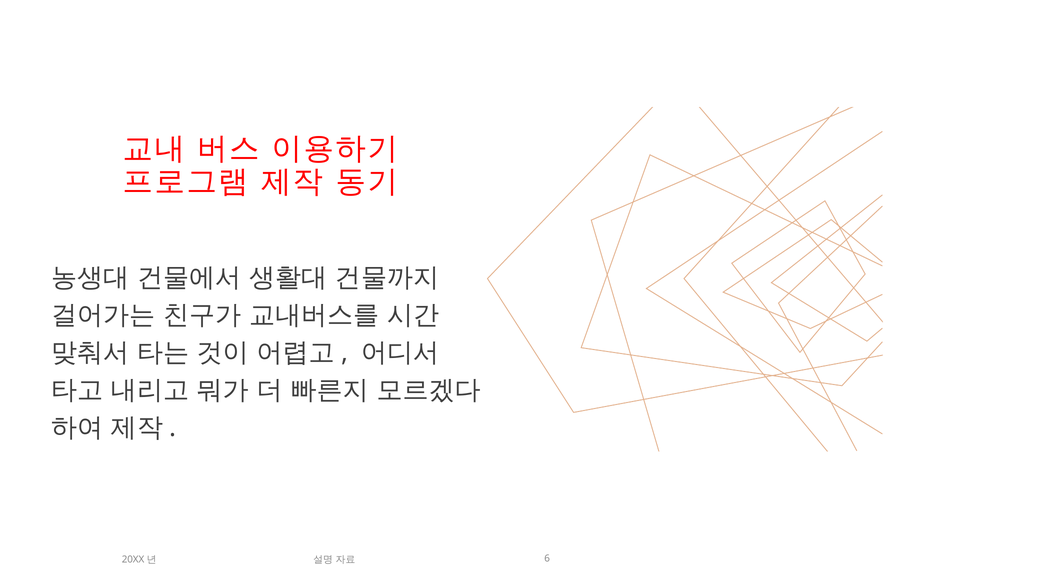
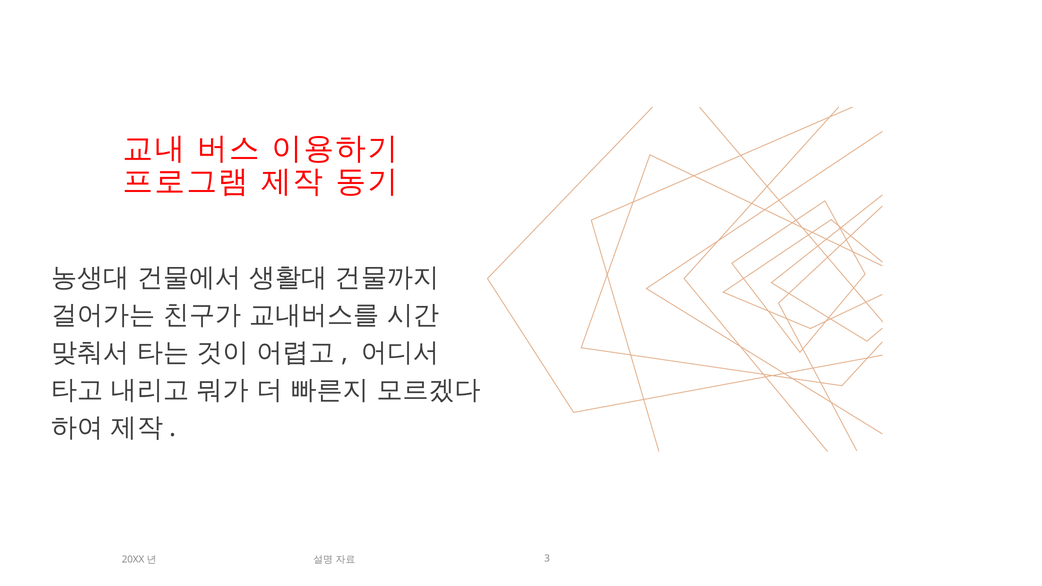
6: 6 -> 3
